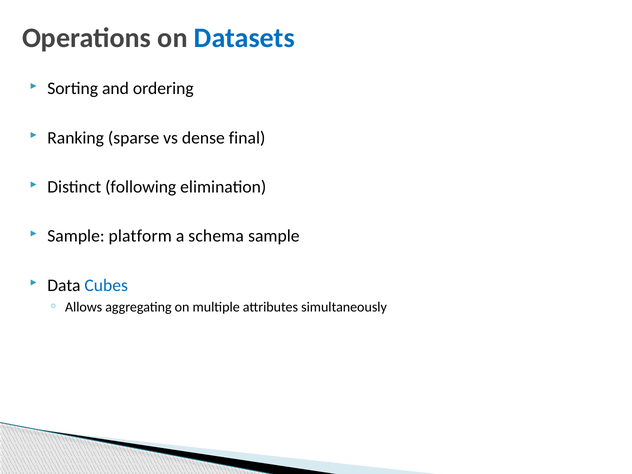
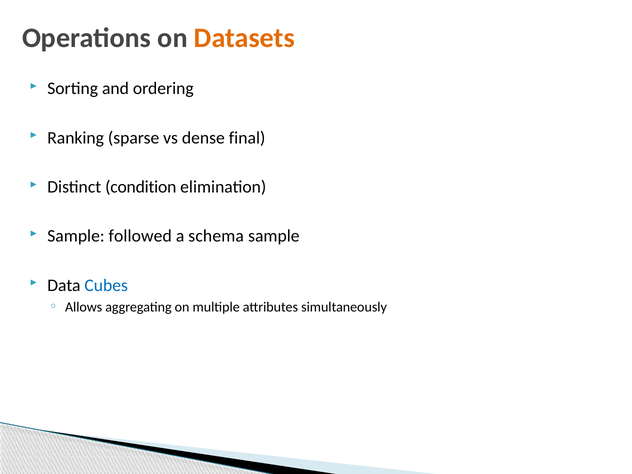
Datasets colour: blue -> orange
following: following -> condition
platform: platform -> followed
